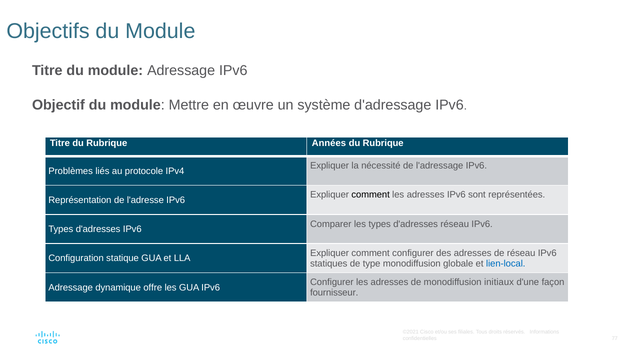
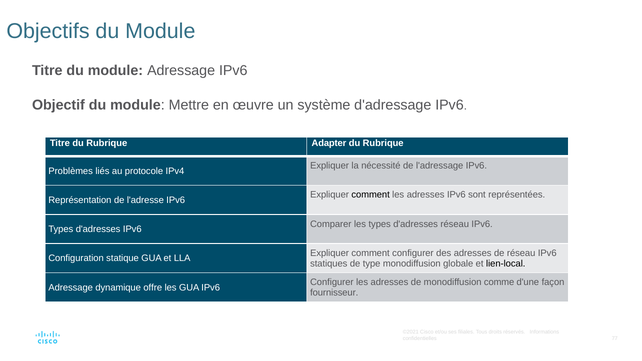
Années: Années -> Adapter
lien-local colour: blue -> black
initiaux: initiaux -> comme
